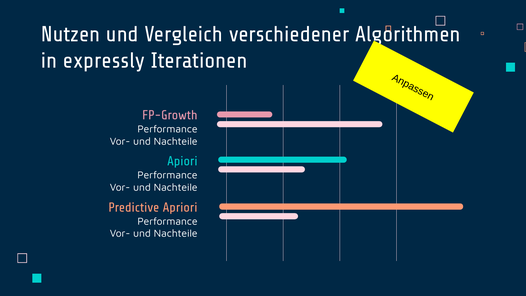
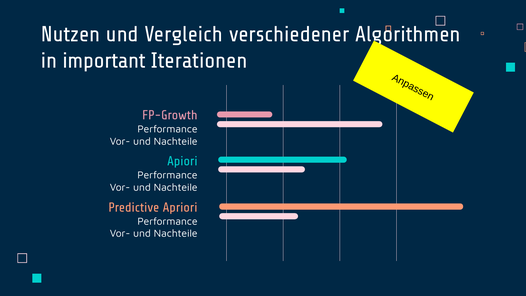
expressly: expressly -> important
